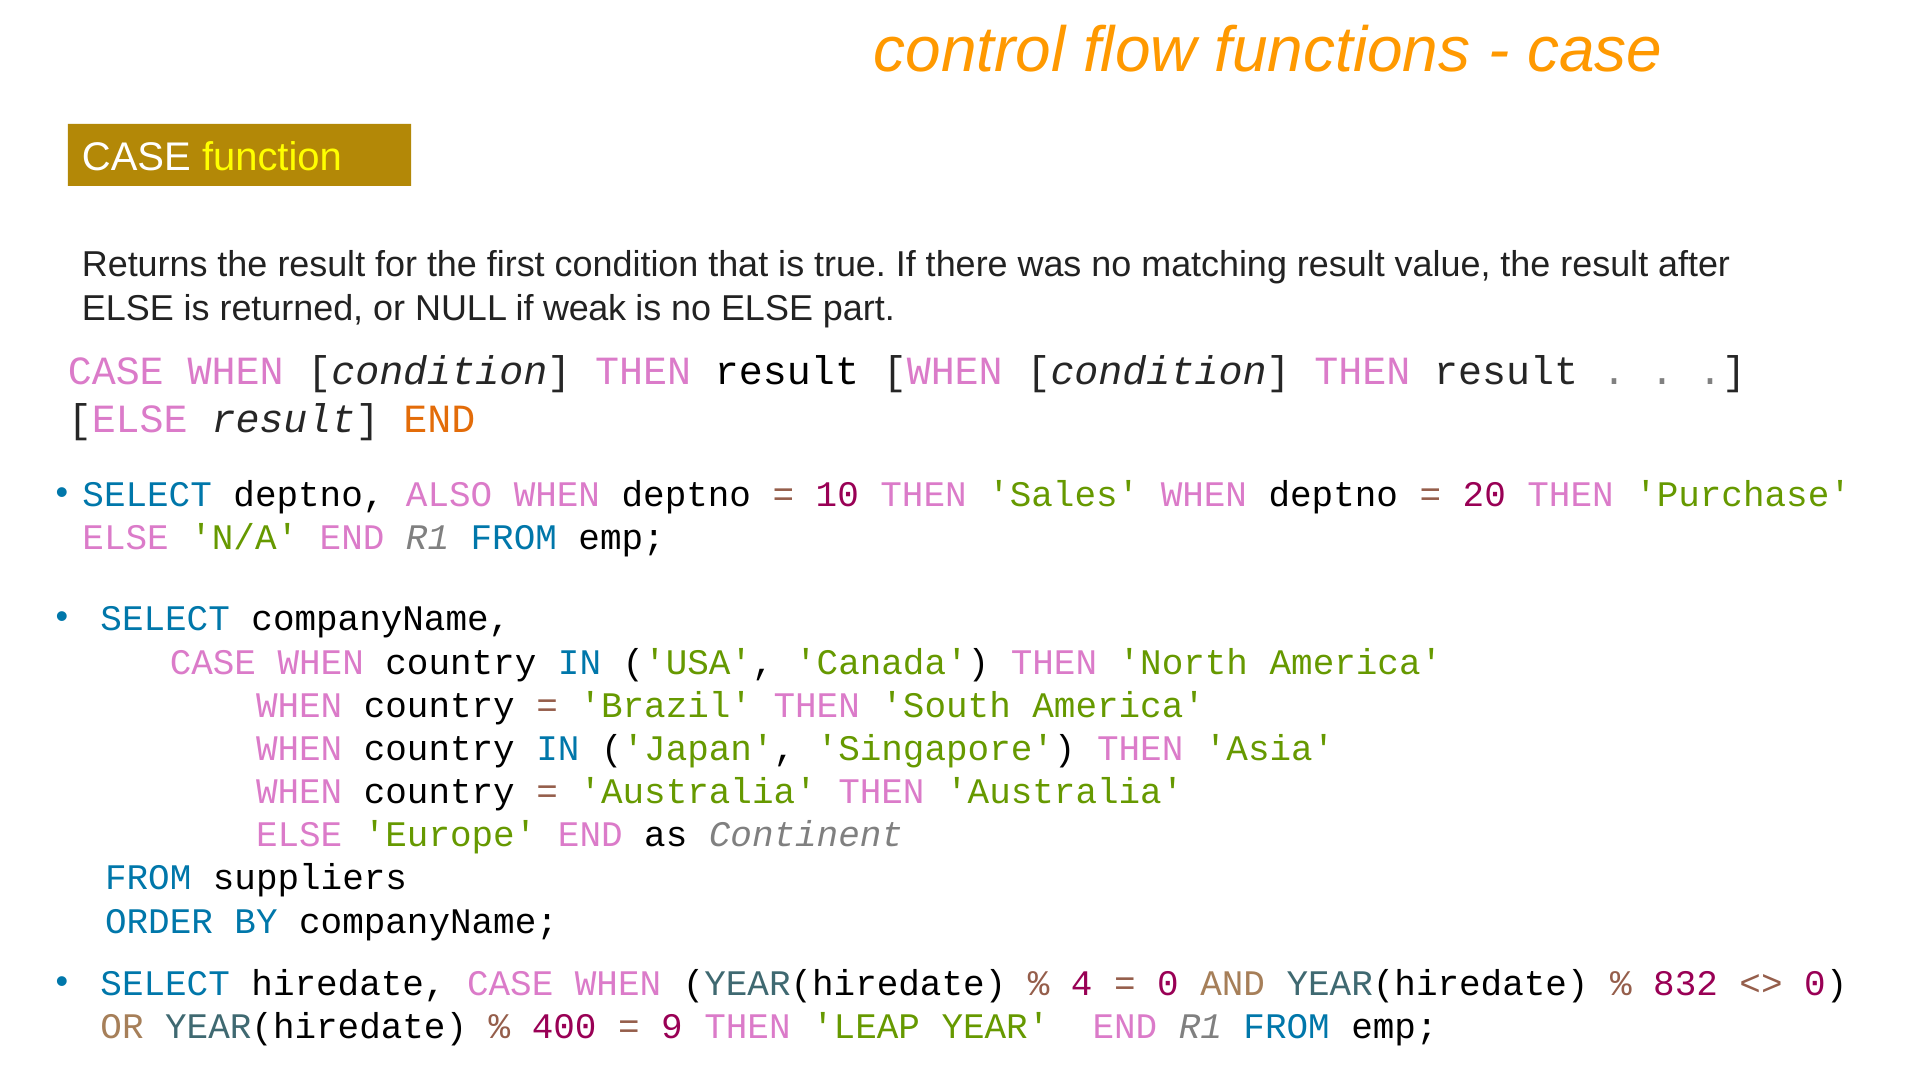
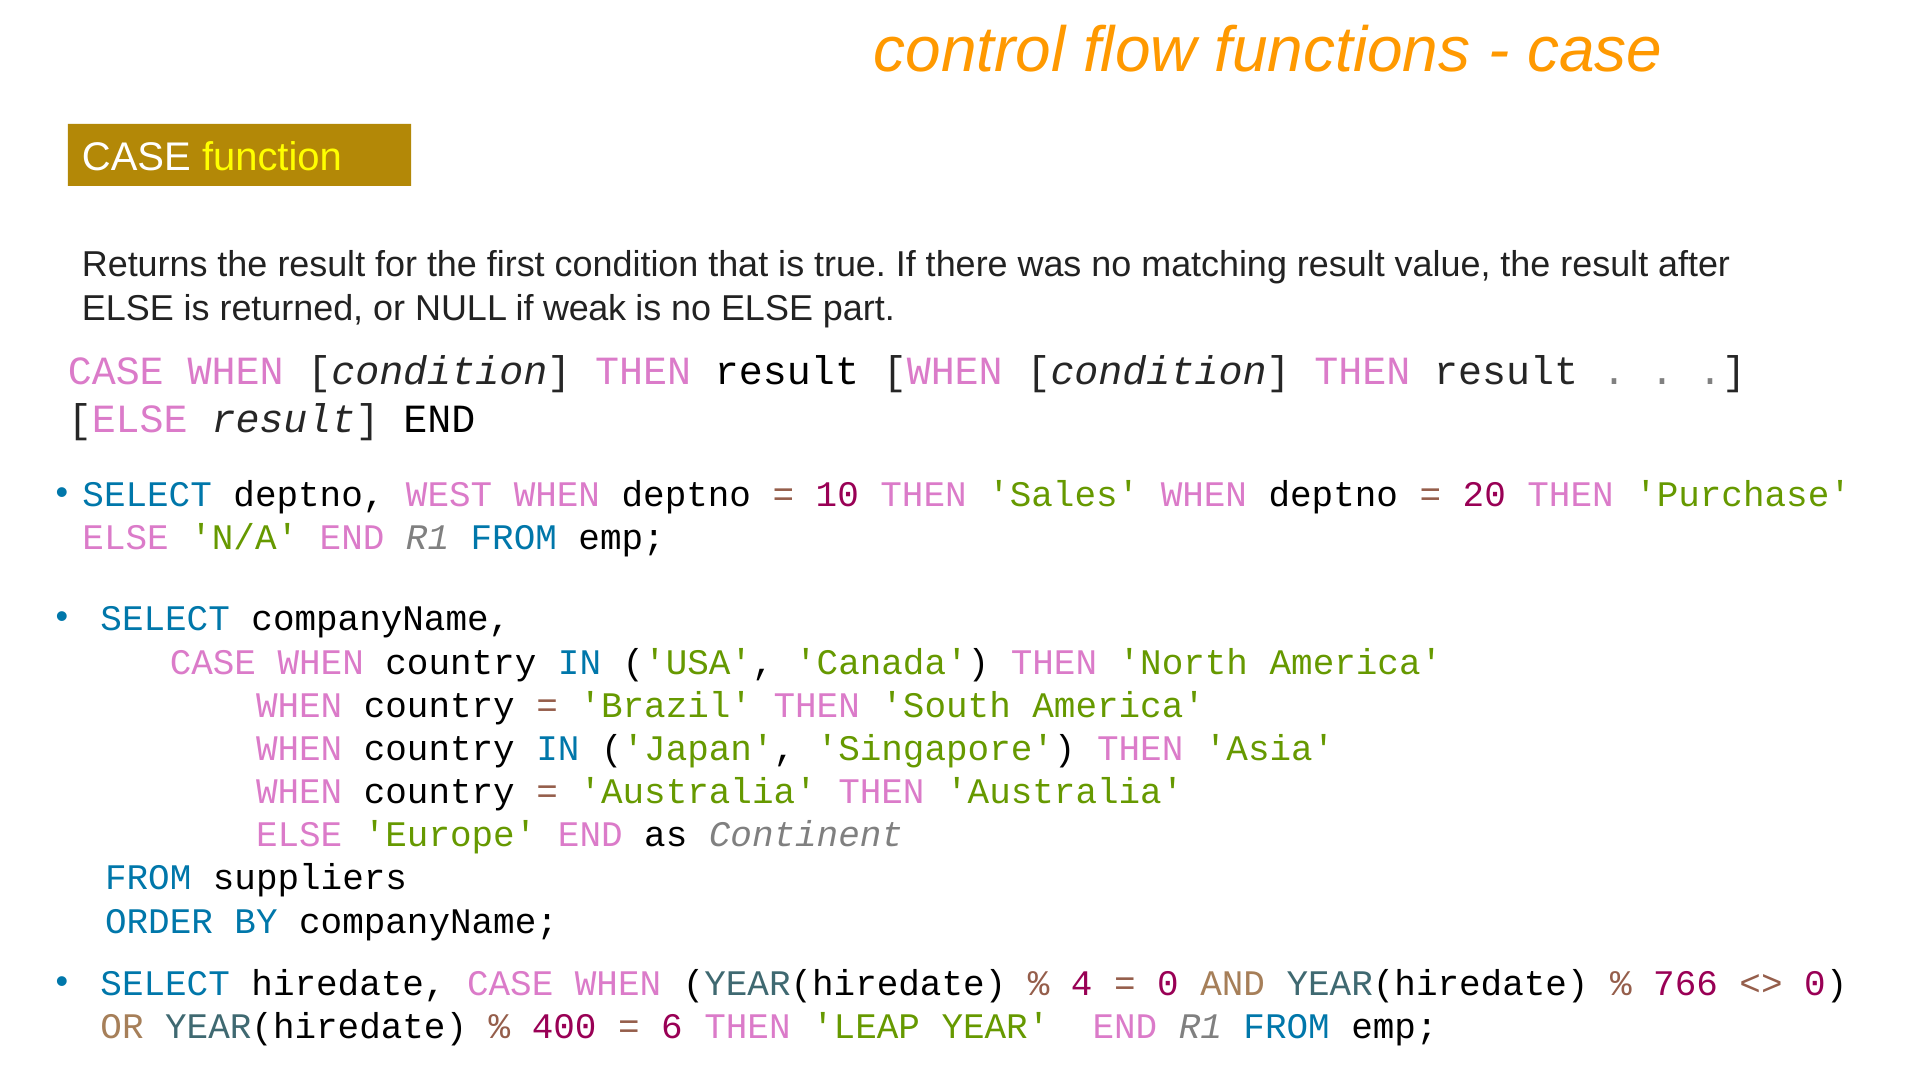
END at (439, 419) colour: orange -> black
ALSO: ALSO -> WEST
832: 832 -> 766
9: 9 -> 6
